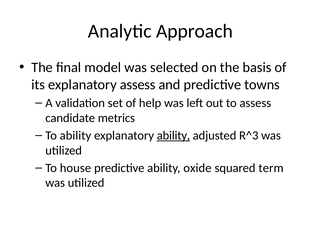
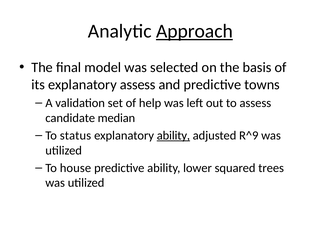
Approach underline: none -> present
metrics: metrics -> median
To ability: ability -> status
R^3: R^3 -> R^9
oxide: oxide -> lower
term: term -> trees
